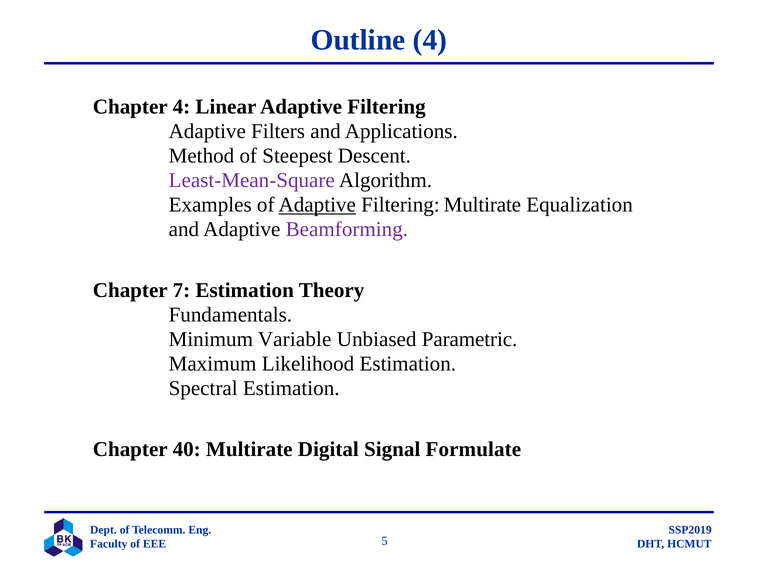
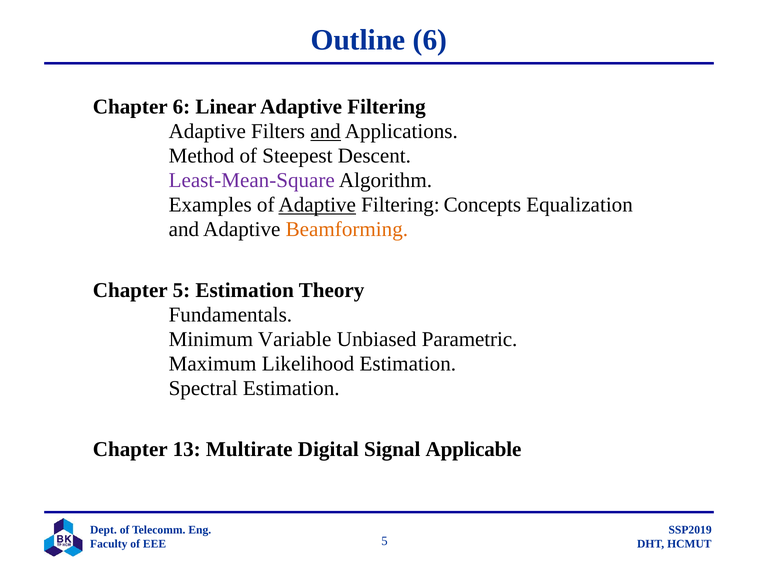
Outline 4: 4 -> 6
Chapter 4: 4 -> 6
and at (326, 131) underline: none -> present
Filtering Multirate: Multirate -> Concepts
Beamforming colour: purple -> orange
Chapter 7: 7 -> 5
40: 40 -> 13
Formulate: Formulate -> Applicable
